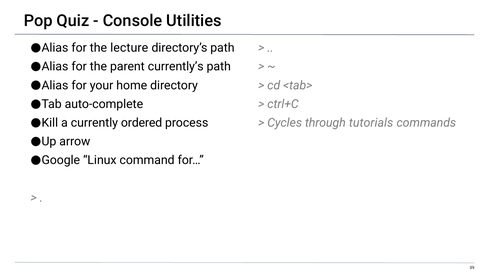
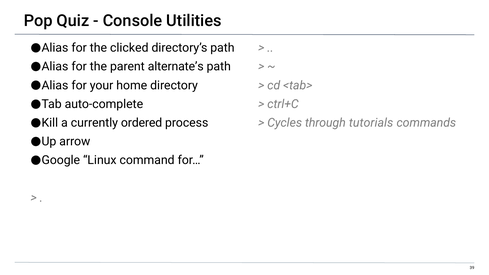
lecture: lecture -> clicked
currently’s: currently’s -> alternate’s
